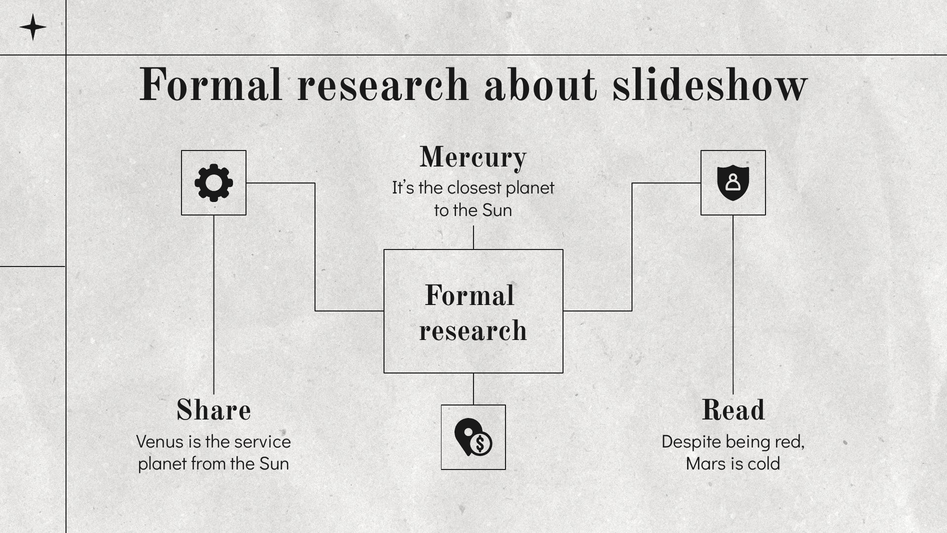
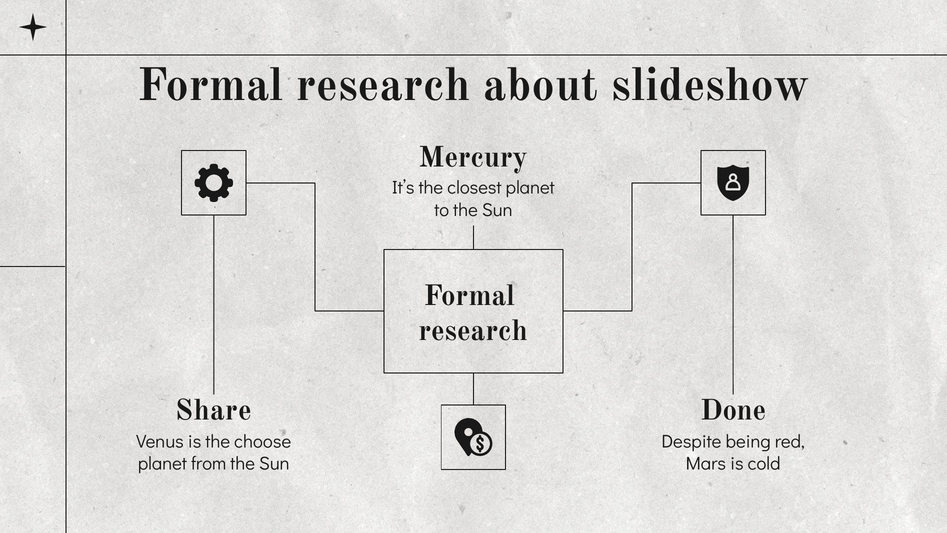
Read: Read -> Done
service: service -> choose
